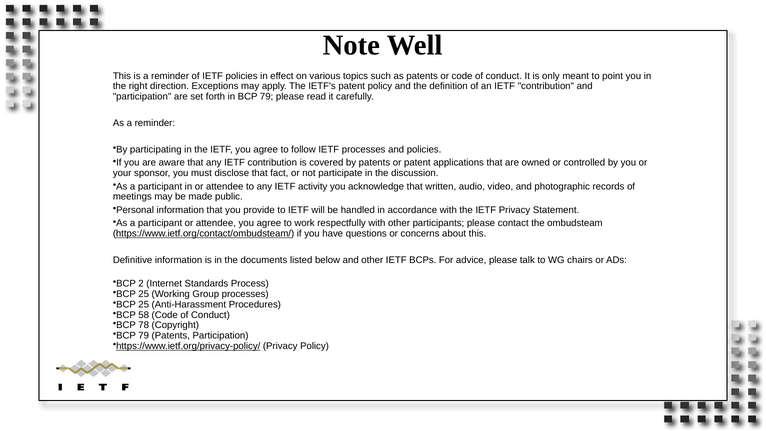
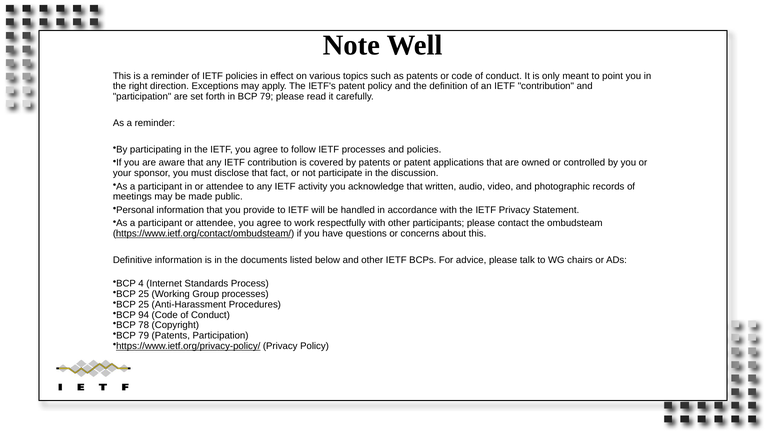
2: 2 -> 4
58: 58 -> 94
